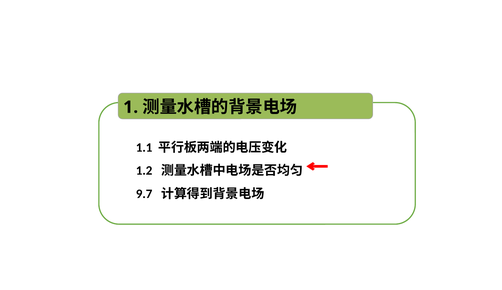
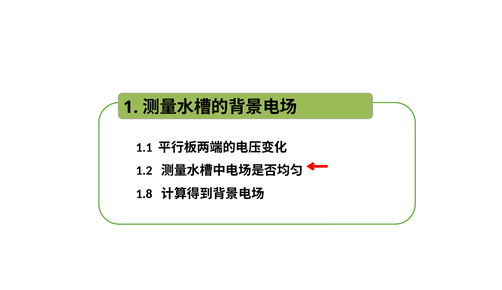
9.7: 9.7 -> 1.8
